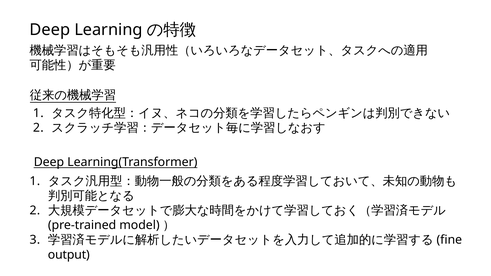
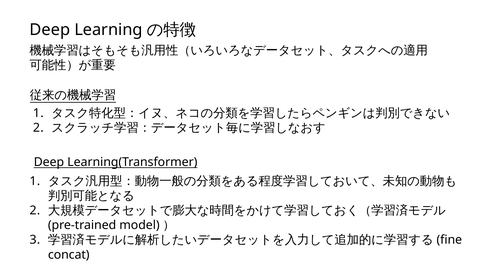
output: output -> concat
